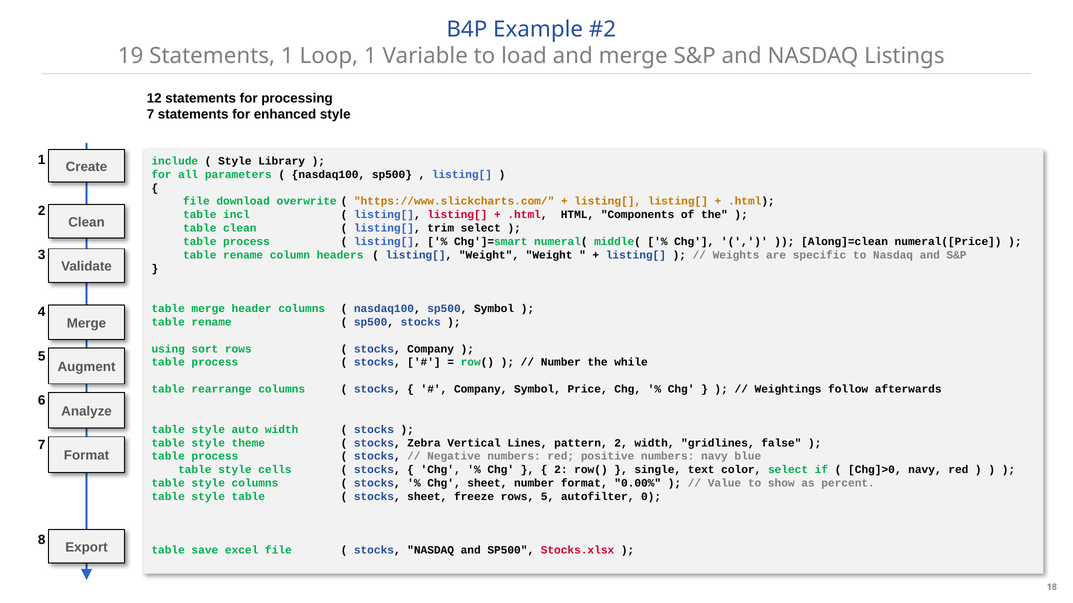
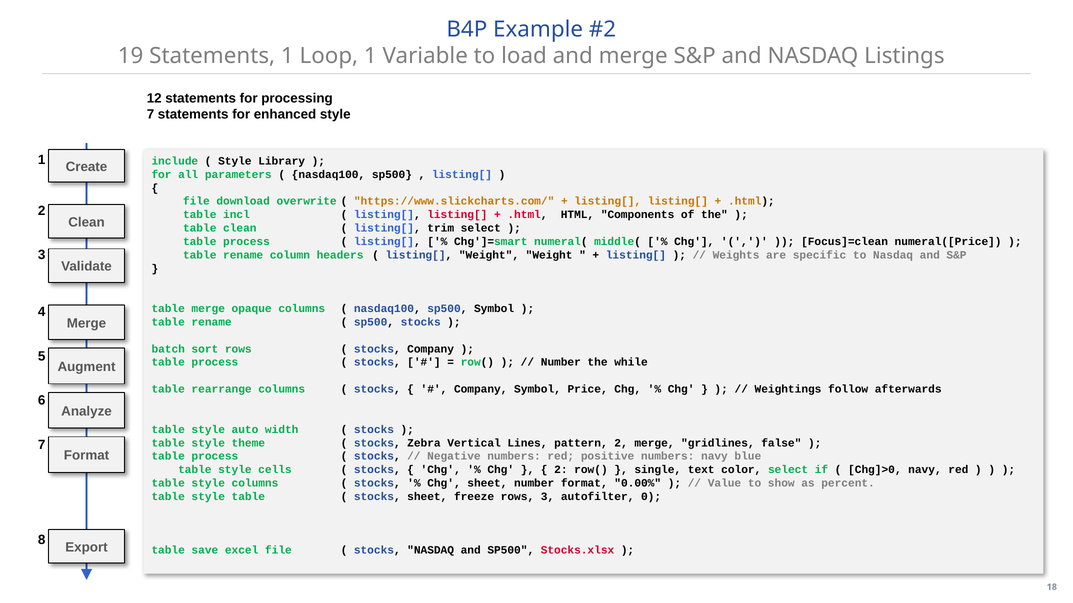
Along]=clean: Along]=clean -> Focus]=clean
header: header -> opaque
using: using -> batch
2 width: width -> merge
rows 5: 5 -> 3
